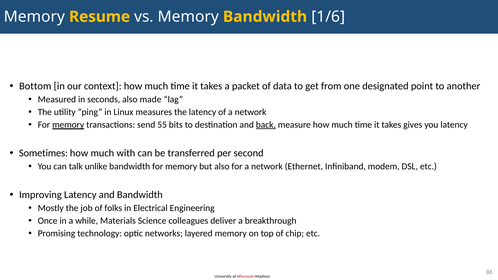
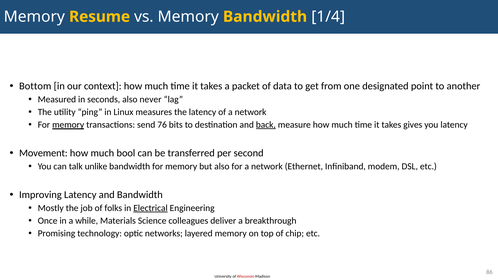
1/6: 1/6 -> 1/4
made: made -> never
55: 55 -> 76
Sometimes: Sometimes -> Movement
with: with -> bool
Electrical underline: none -> present
